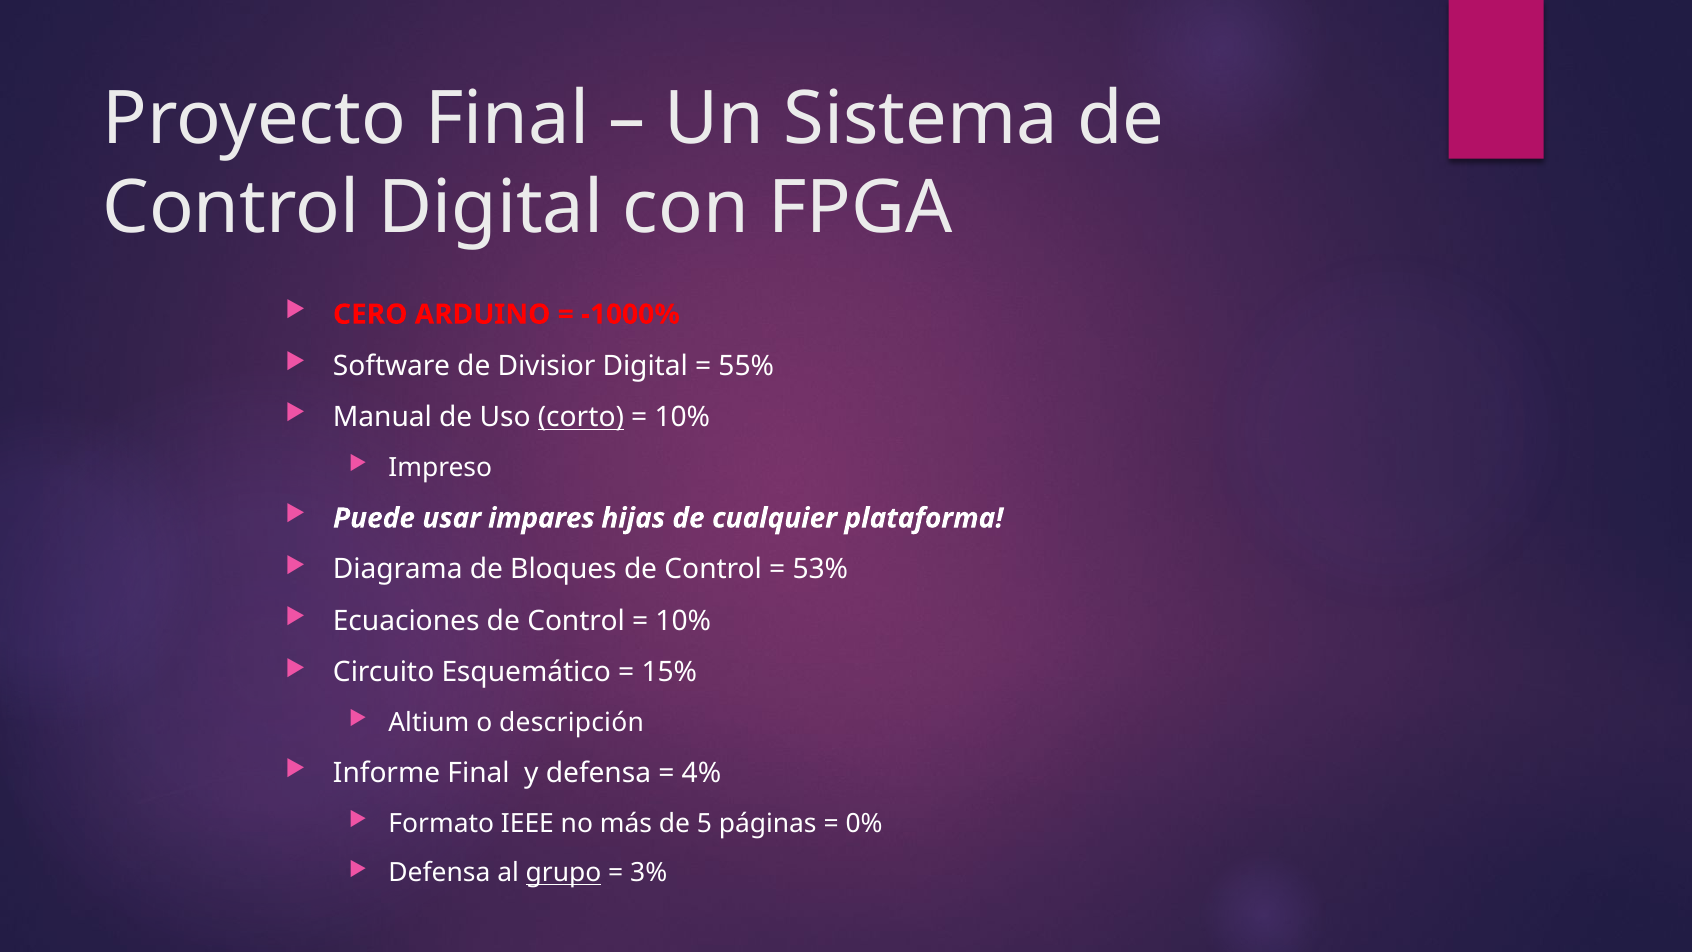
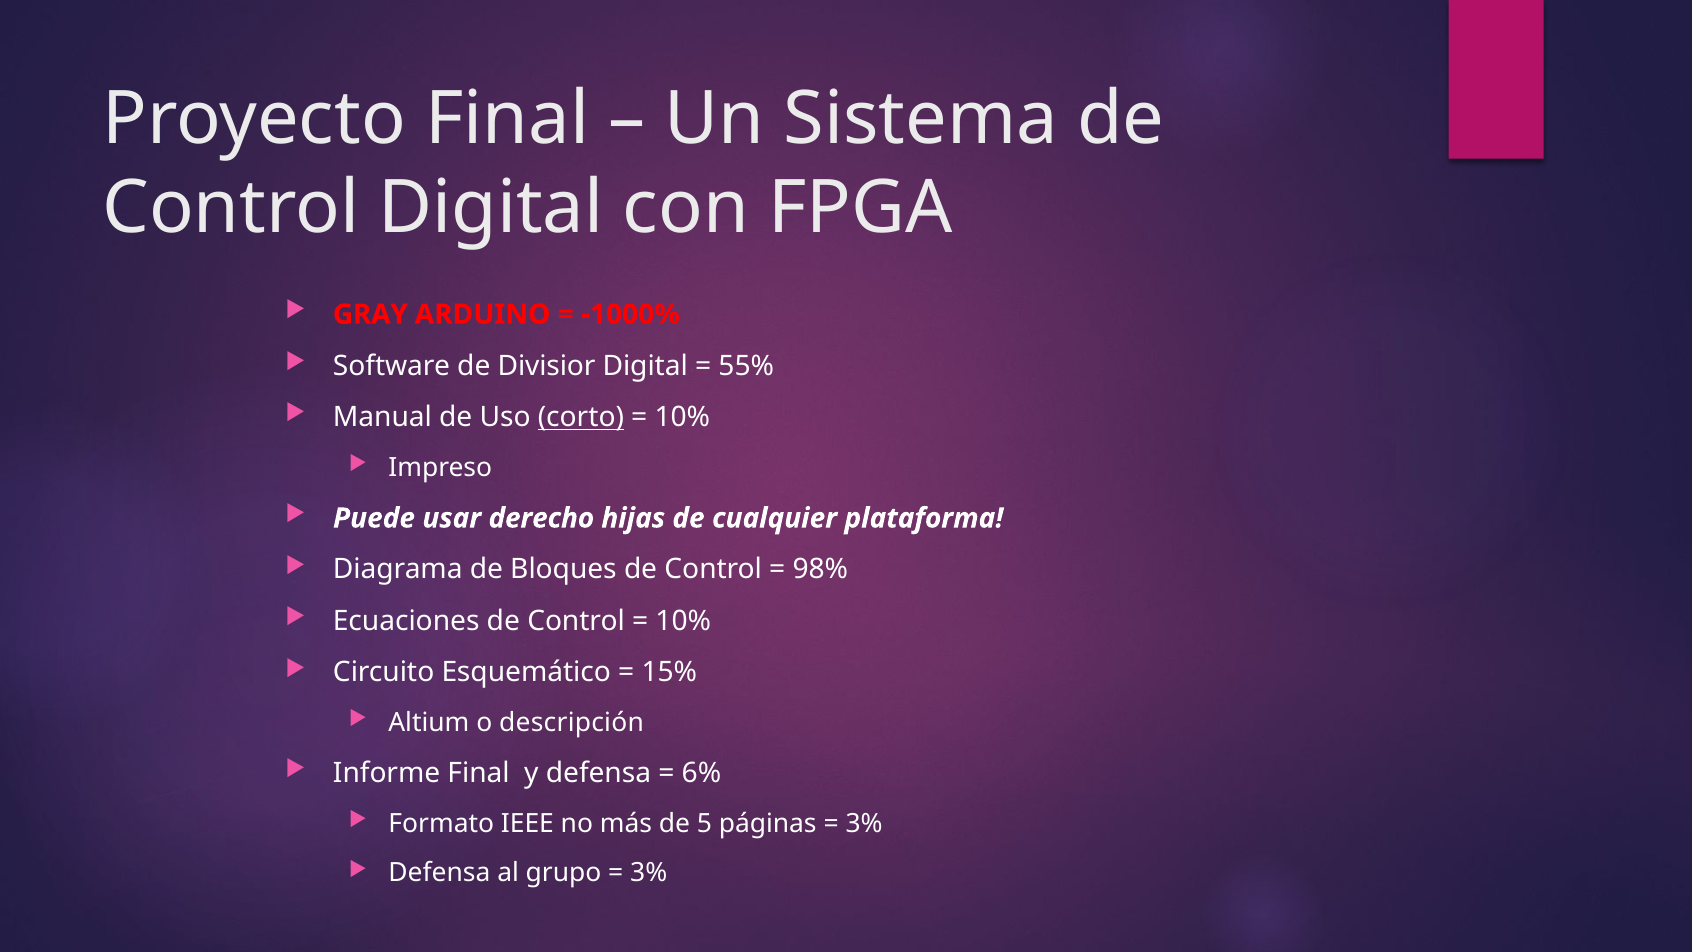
CERO: CERO -> GRAY
impares: impares -> derecho
53%: 53% -> 98%
4%: 4% -> 6%
0% at (864, 824): 0% -> 3%
grupo underline: present -> none
